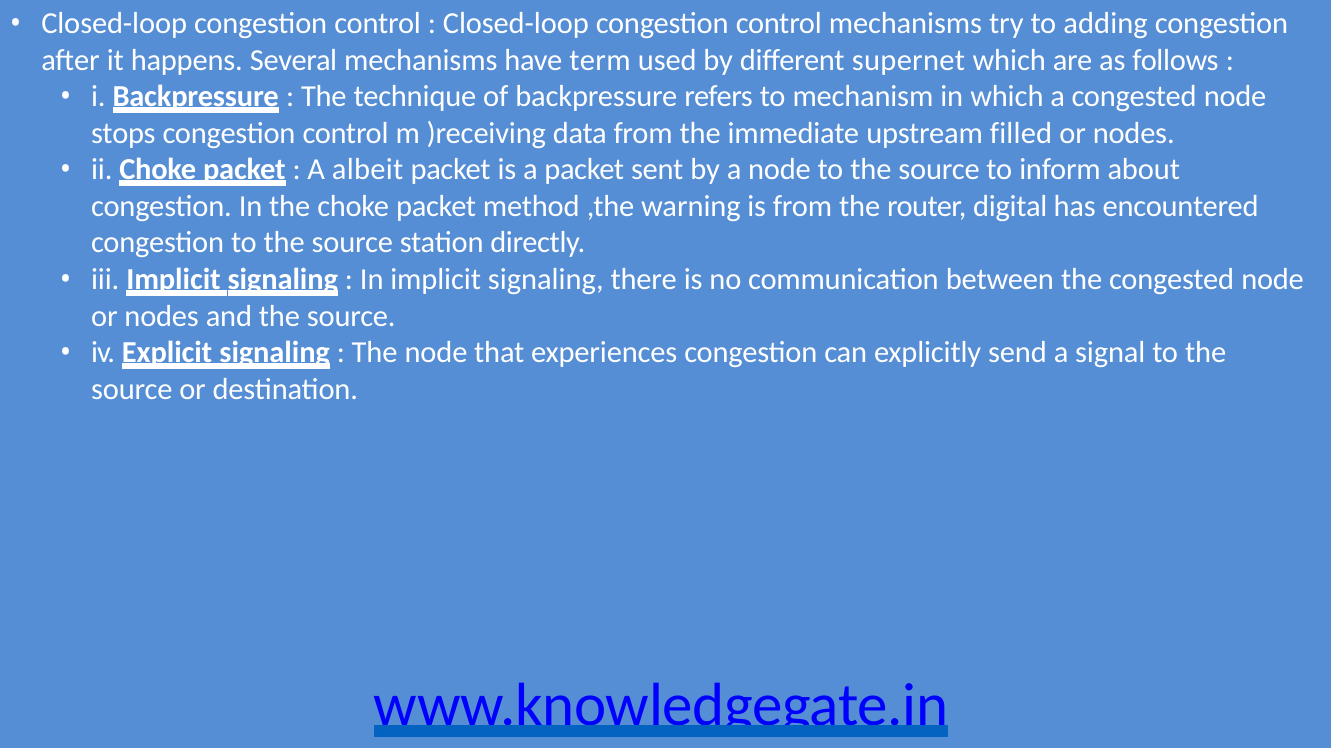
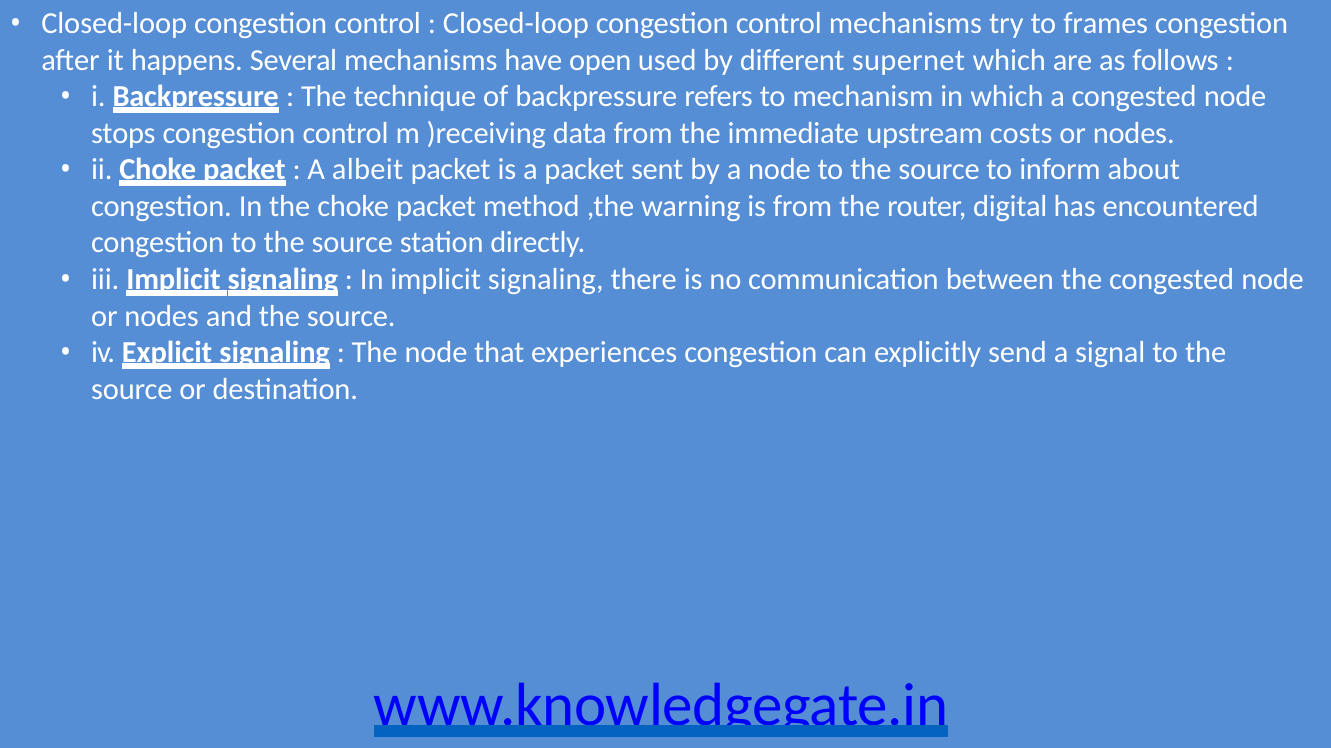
adding: adding -> frames
term: term -> open
filled: filled -> costs
